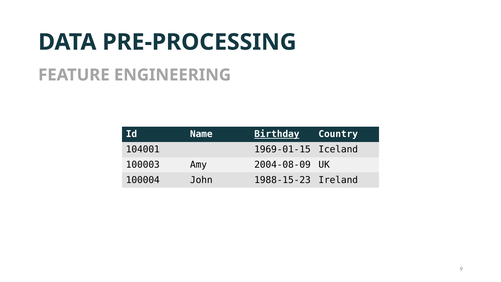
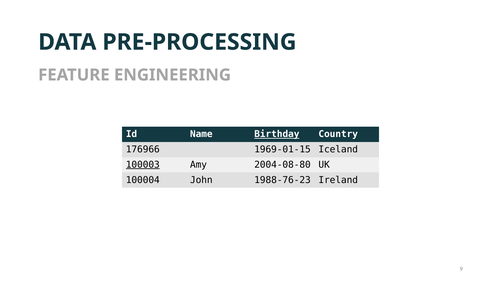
104001: 104001 -> 176966
100003 underline: none -> present
2004-08-09: 2004-08-09 -> 2004-08-80
1988-15-23: 1988-15-23 -> 1988-76-23
